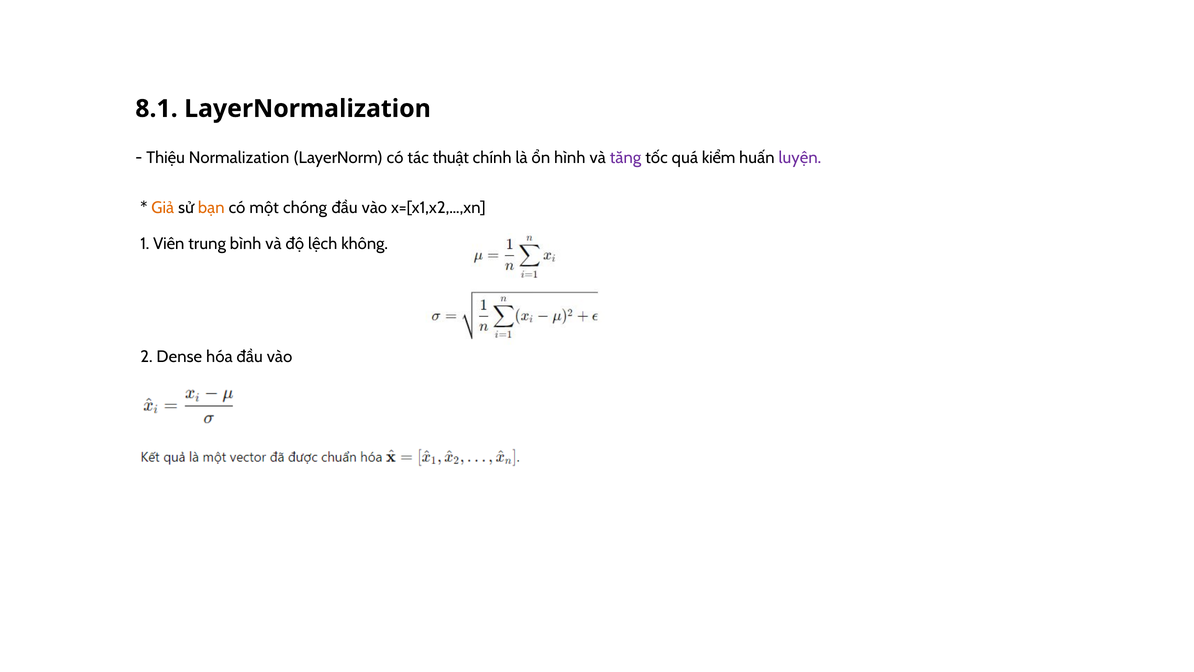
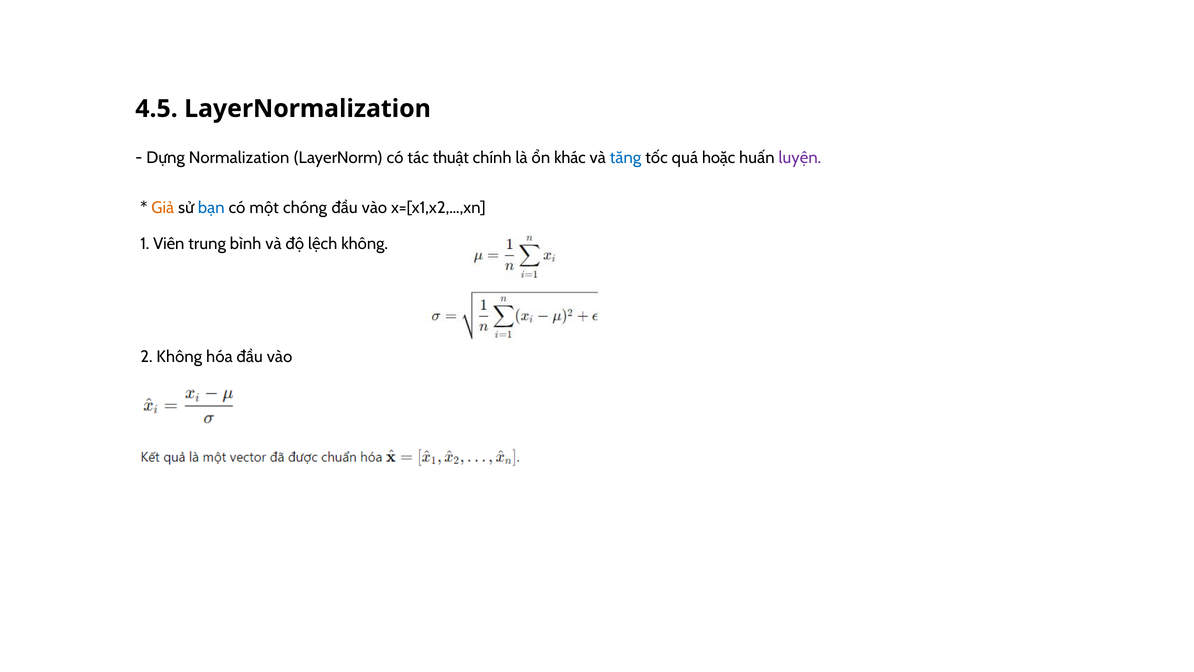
8.1: 8.1 -> 4.5
Thiệu: Thiệu -> Dựng
hình: hình -> khác
tăng colour: purple -> blue
kiểm: kiểm -> hoặc
bạn colour: orange -> blue
2 Dense: Dense -> Không
